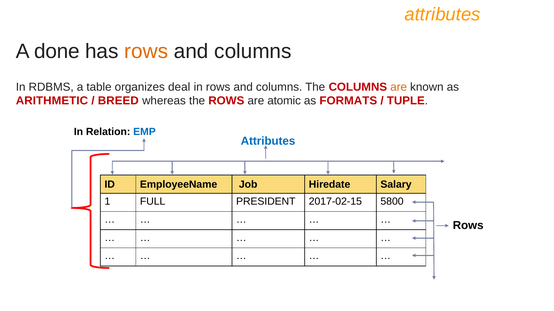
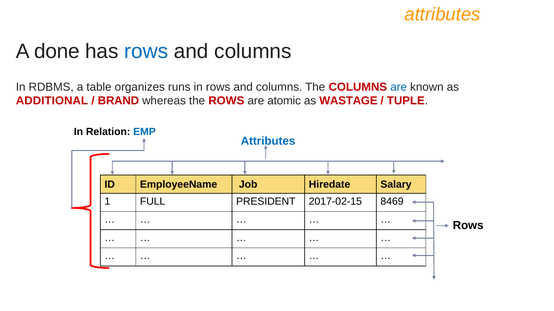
rows at (146, 51) colour: orange -> blue
deal: deal -> runs
are at (399, 87) colour: orange -> blue
ARITHMETIC: ARITHMETIC -> ADDITIONAL
BREED: BREED -> BRAND
FORMATS: FORMATS -> WASTAGE
5800: 5800 -> 8469
